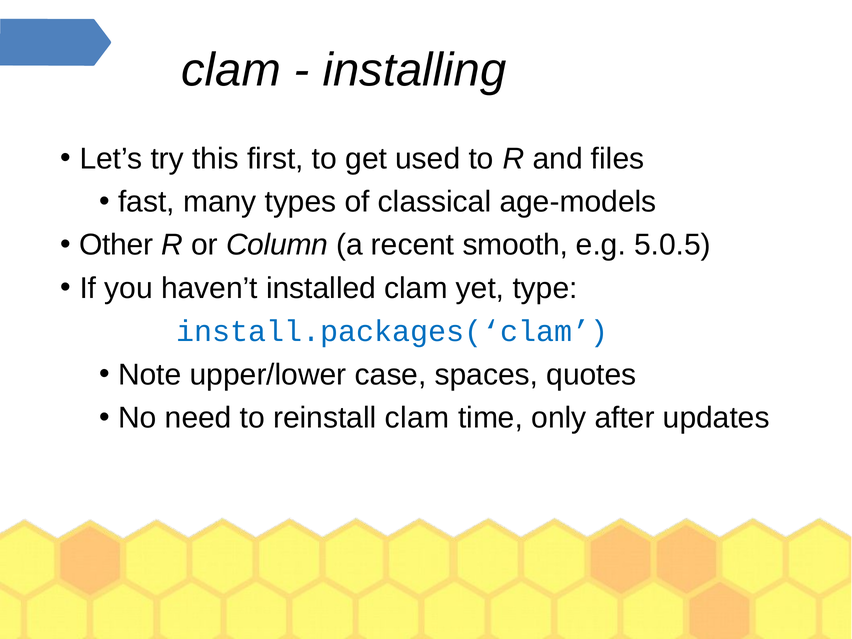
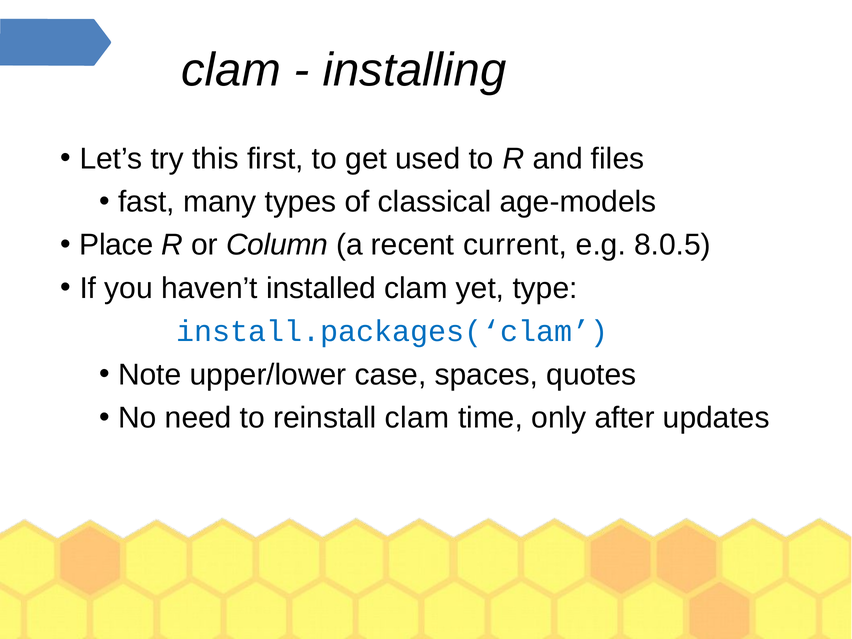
Other: Other -> Place
smooth: smooth -> current
5.0.5: 5.0.5 -> 8.0.5
